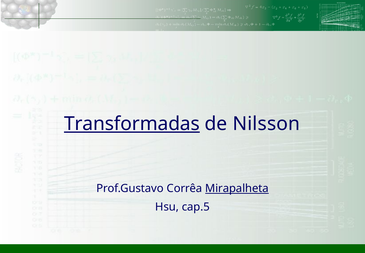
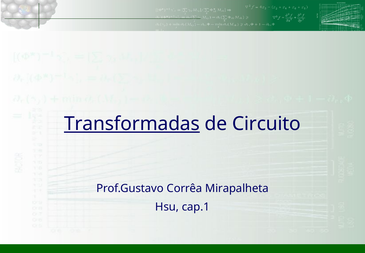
Nilsson: Nilsson -> Circuito
Mirapalheta underline: present -> none
cap.5: cap.5 -> cap.1
